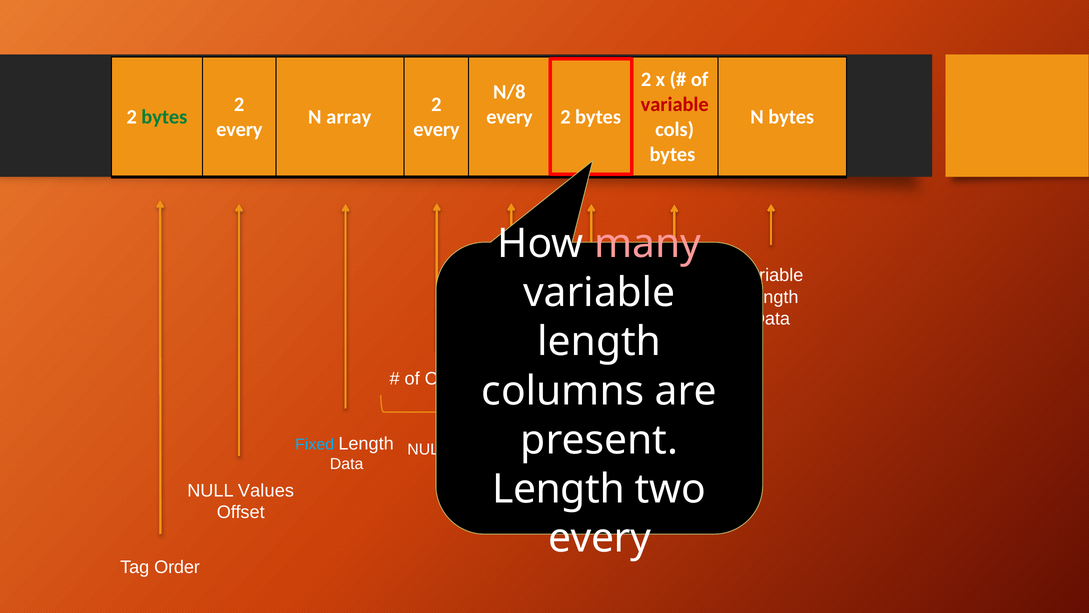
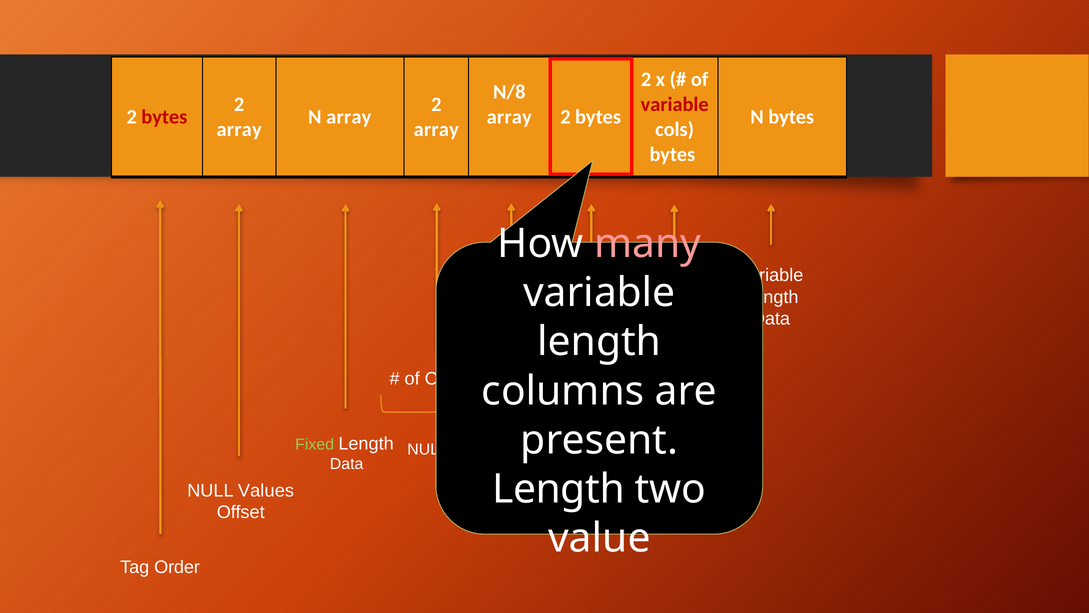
bytes at (164, 117) colour: green -> red
every at (509, 117): every -> array
every at (239, 129): every -> array
every at (436, 129): every -> array
Fixed colour: light blue -> light green
every at (600, 538): every -> value
